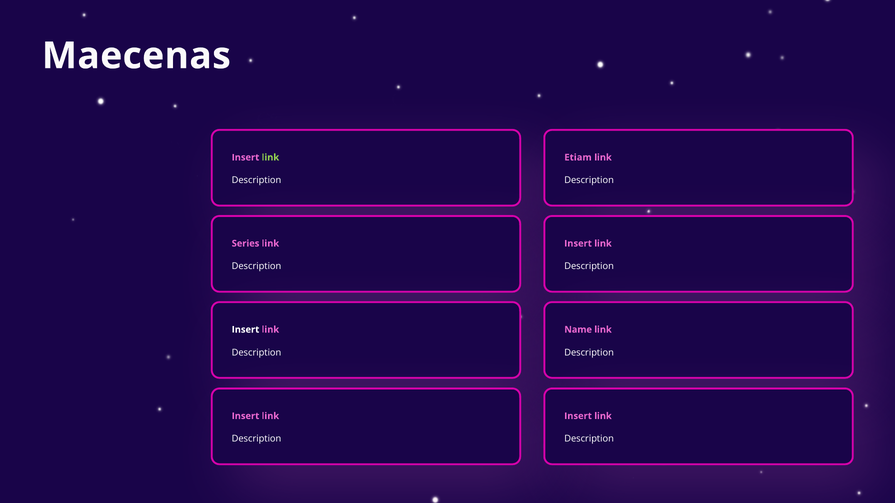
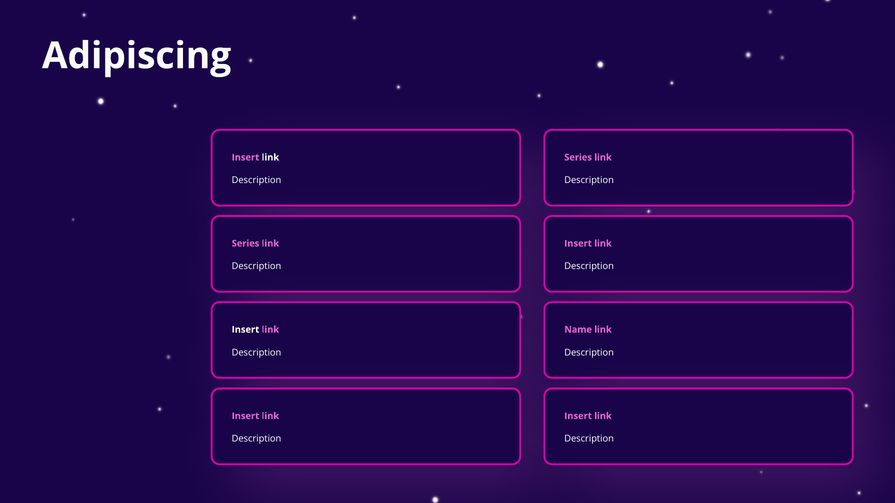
Maecenas: Maecenas -> Adipiscing
link at (270, 157) colour: light green -> white
Etiam at (578, 157): Etiam -> Series
